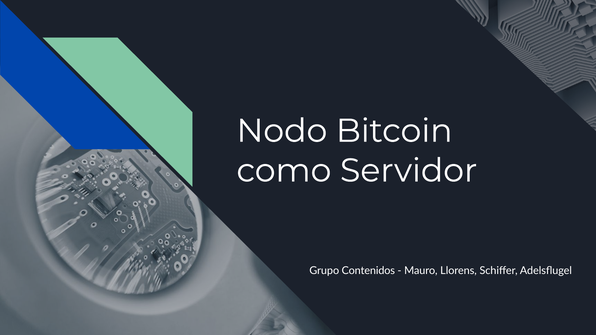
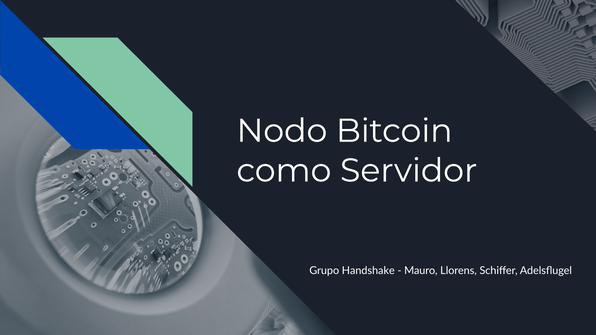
Contenidos: Contenidos -> Handshake
